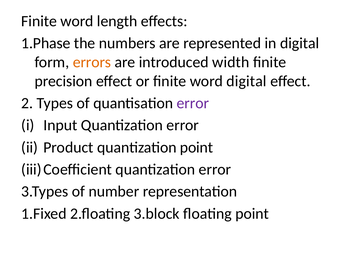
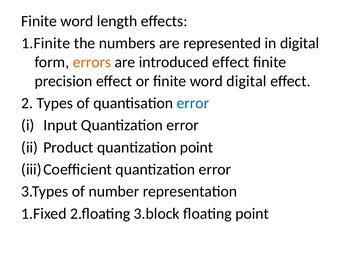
1.Phase: 1.Phase -> 1.Finite
introduced width: width -> effect
error at (193, 103) colour: purple -> blue
